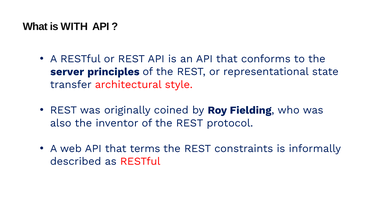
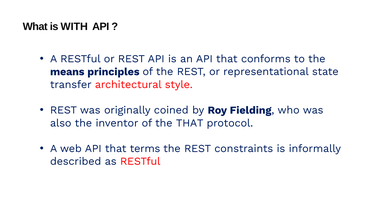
server: server -> means
inventor of the REST: REST -> THAT
